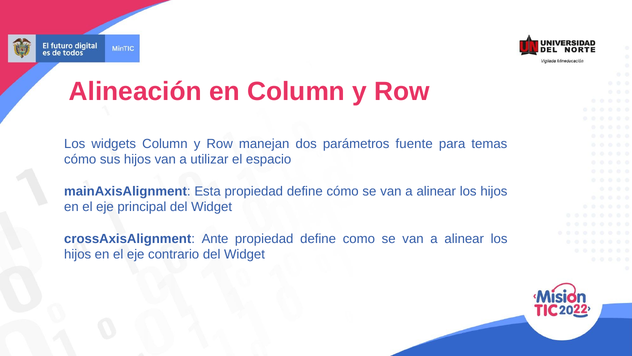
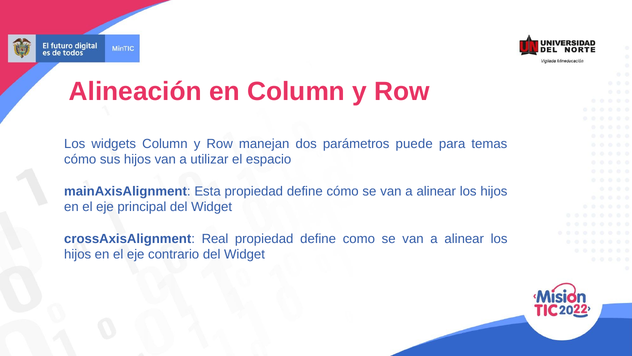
fuente: fuente -> puede
Ante: Ante -> Real
